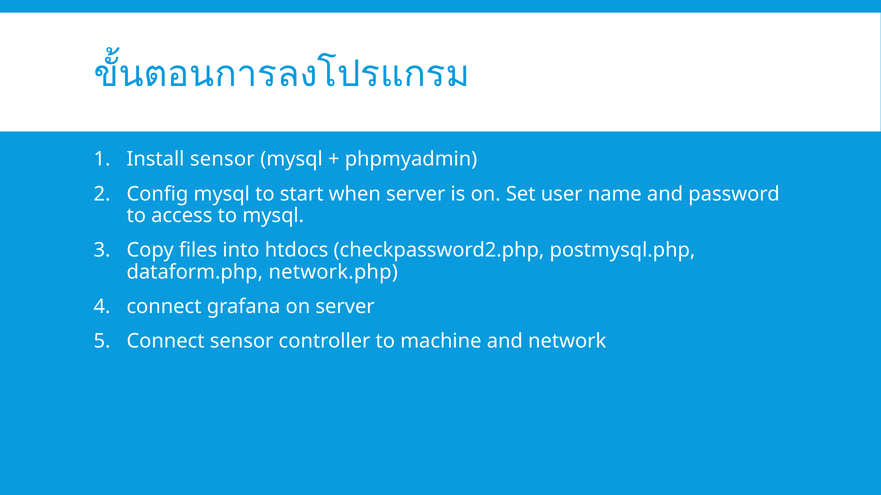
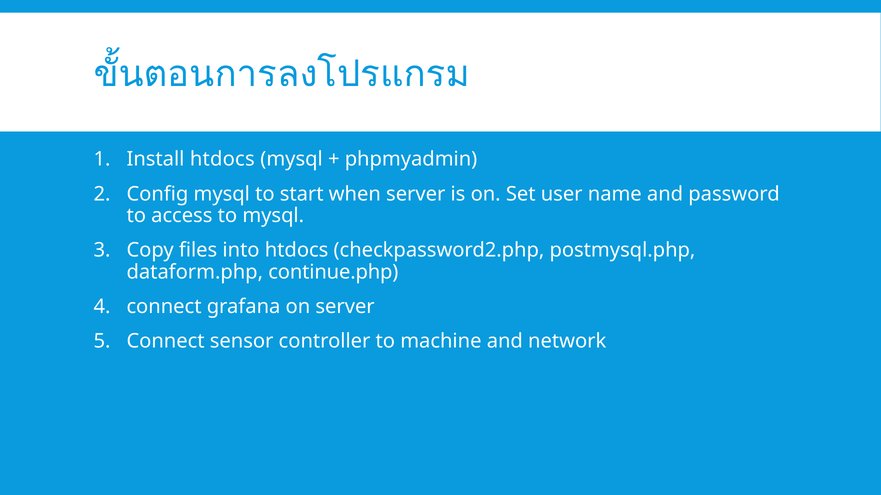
Install sensor: sensor -> htdocs
network.php: network.php -> continue.php
